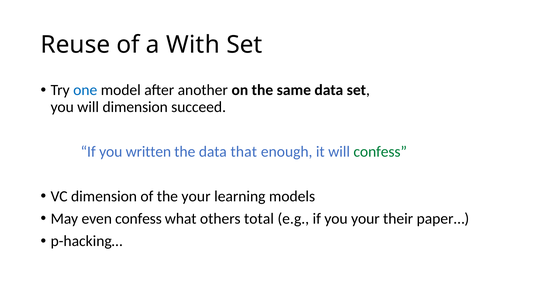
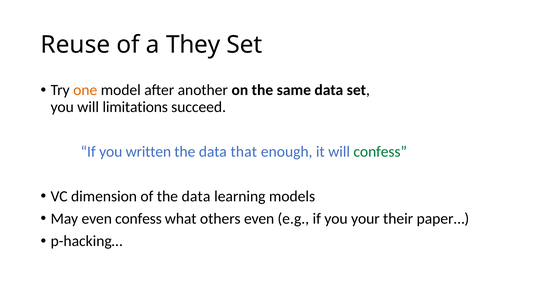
With: With -> They
one colour: blue -> orange
will dimension: dimension -> limitations
of the your: your -> data
others total: total -> even
